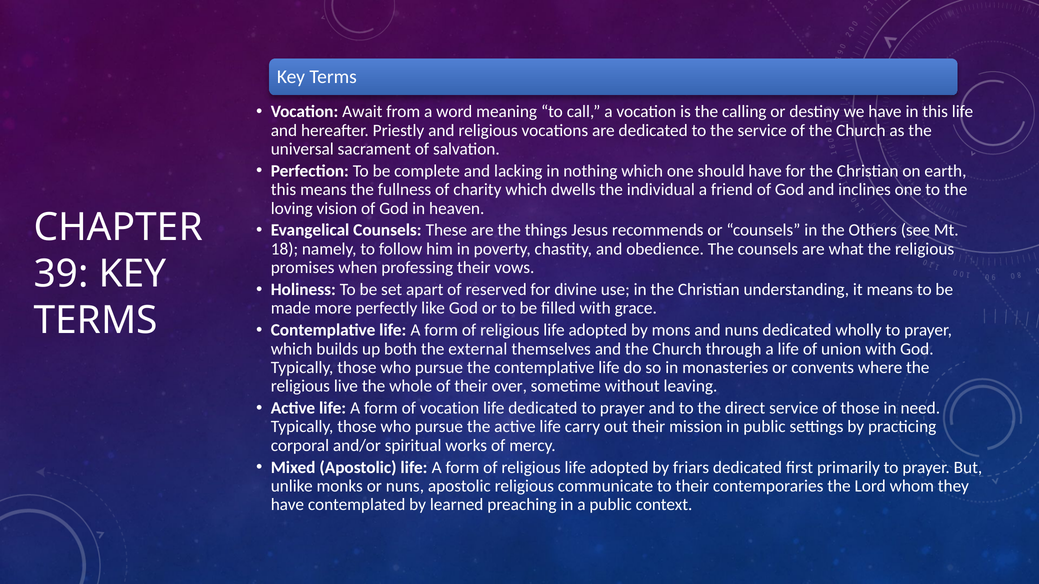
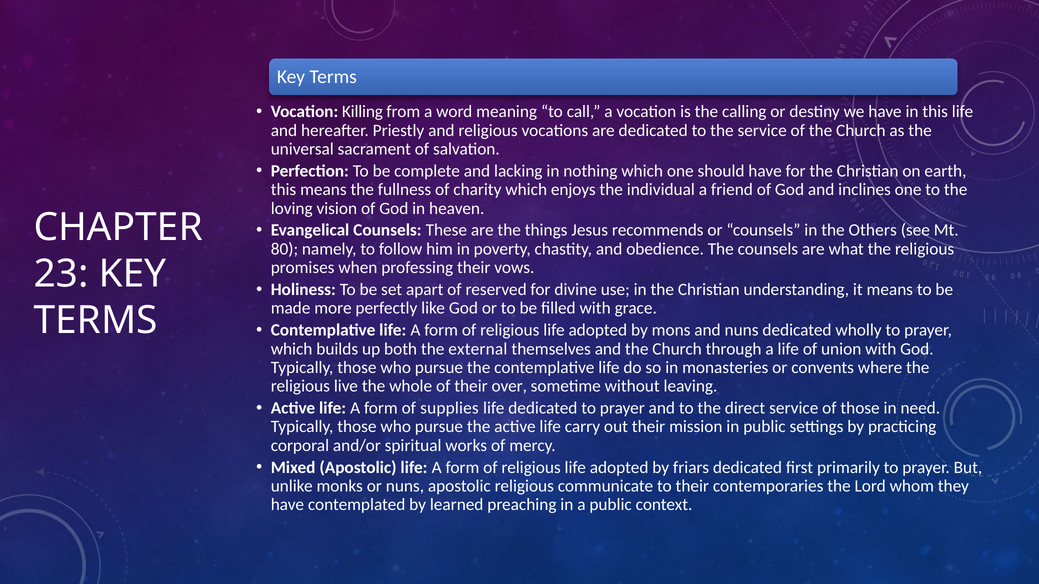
Await: Await -> Killing
dwells: dwells -> enjoys
18: 18 -> 80
39: 39 -> 23
of vocation: vocation -> supplies
